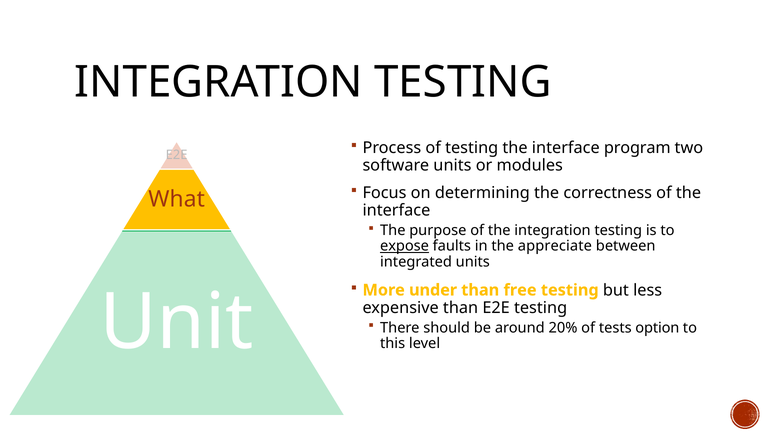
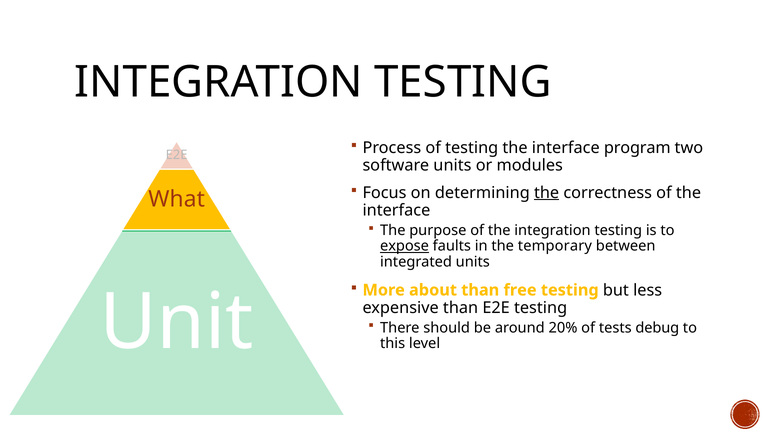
the at (547, 192) underline: none -> present
appreciate: appreciate -> temporary
under: under -> about
option: option -> debug
